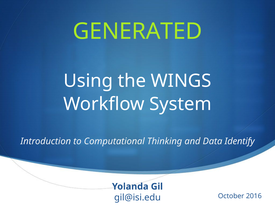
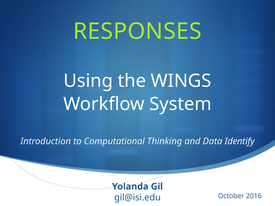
GENERATED: GENERATED -> RESPONSES
